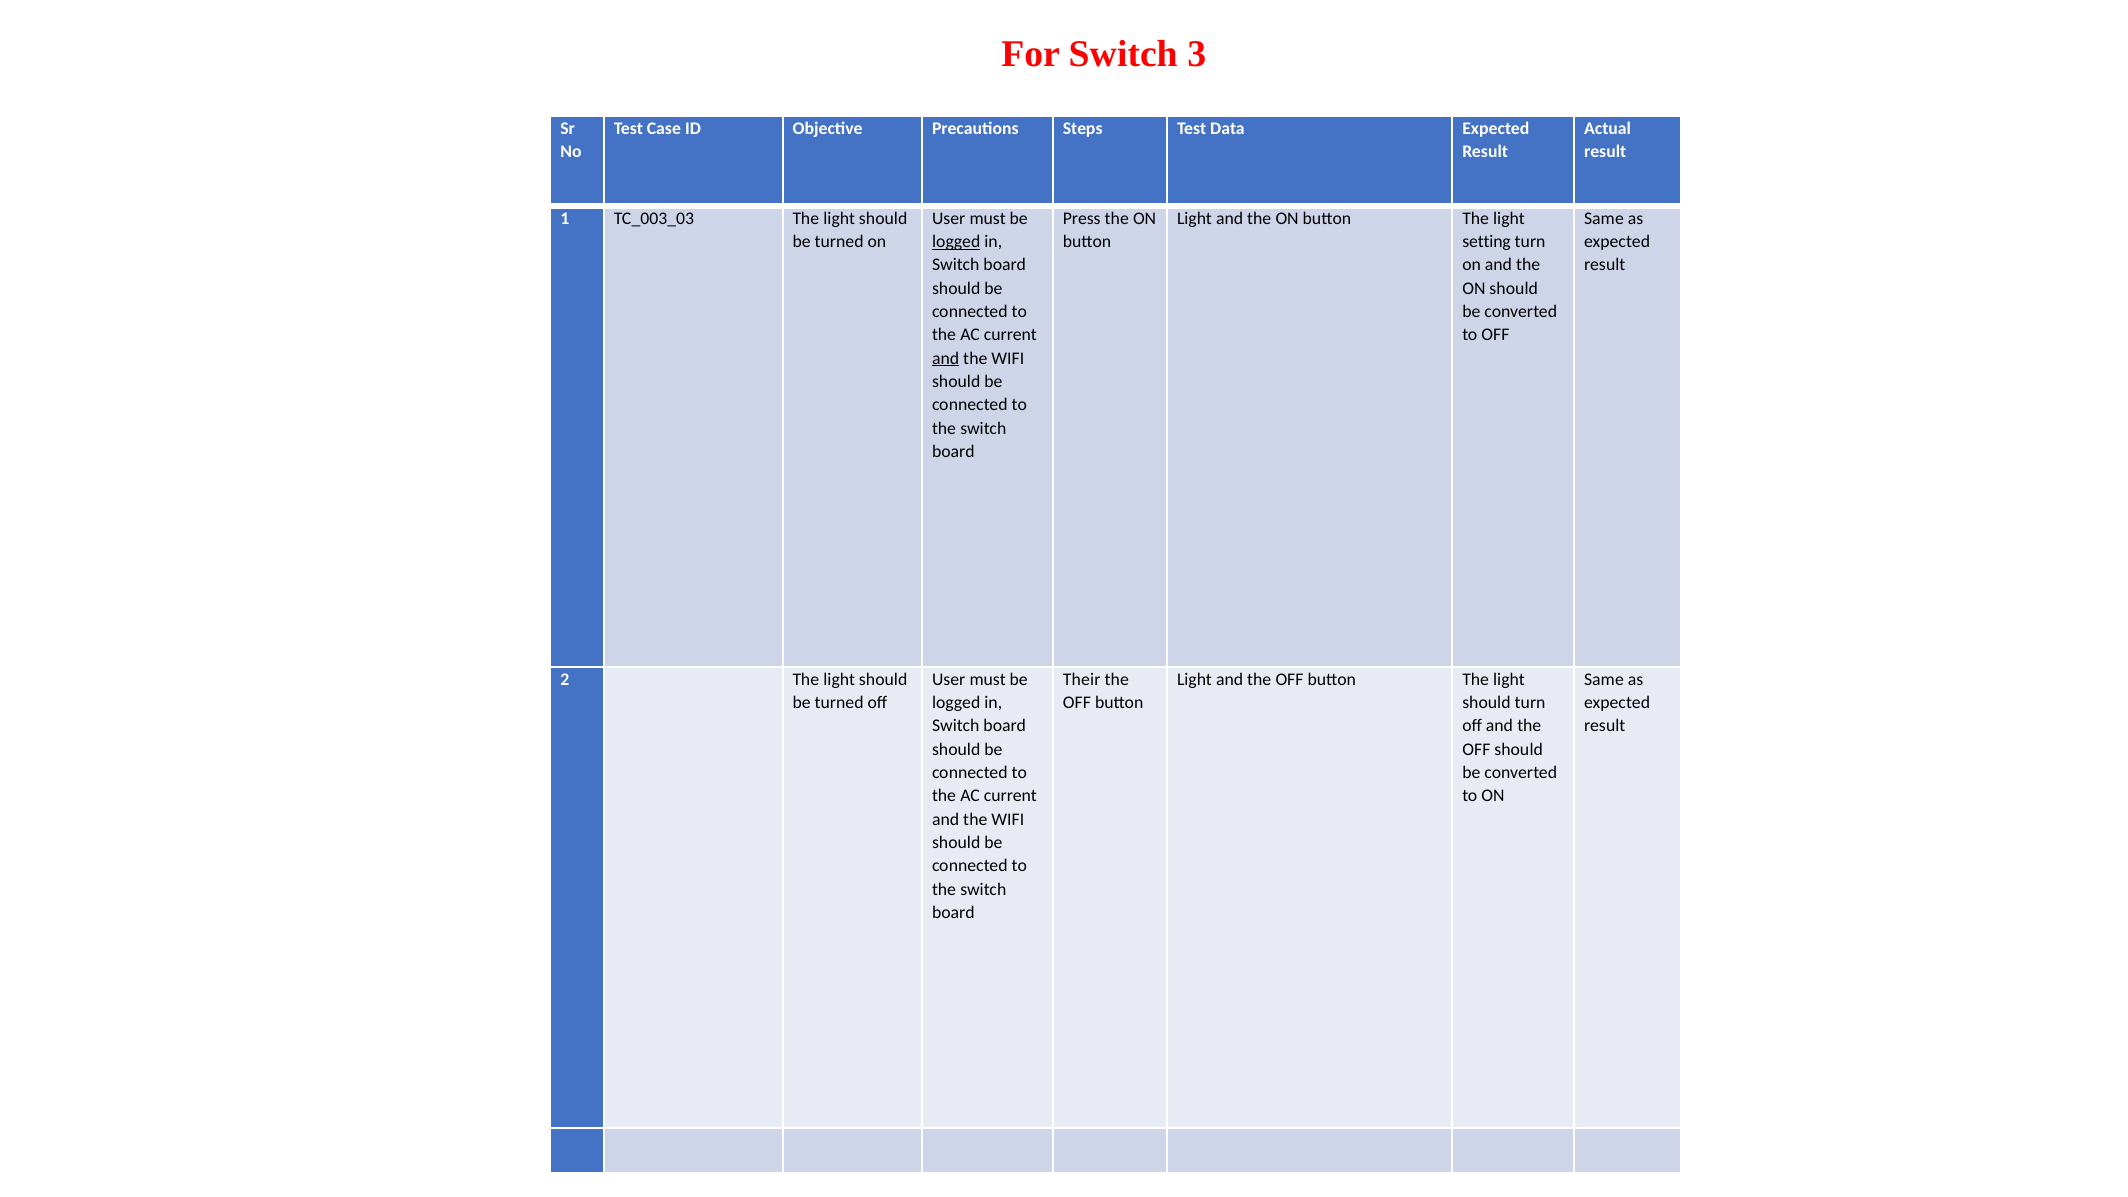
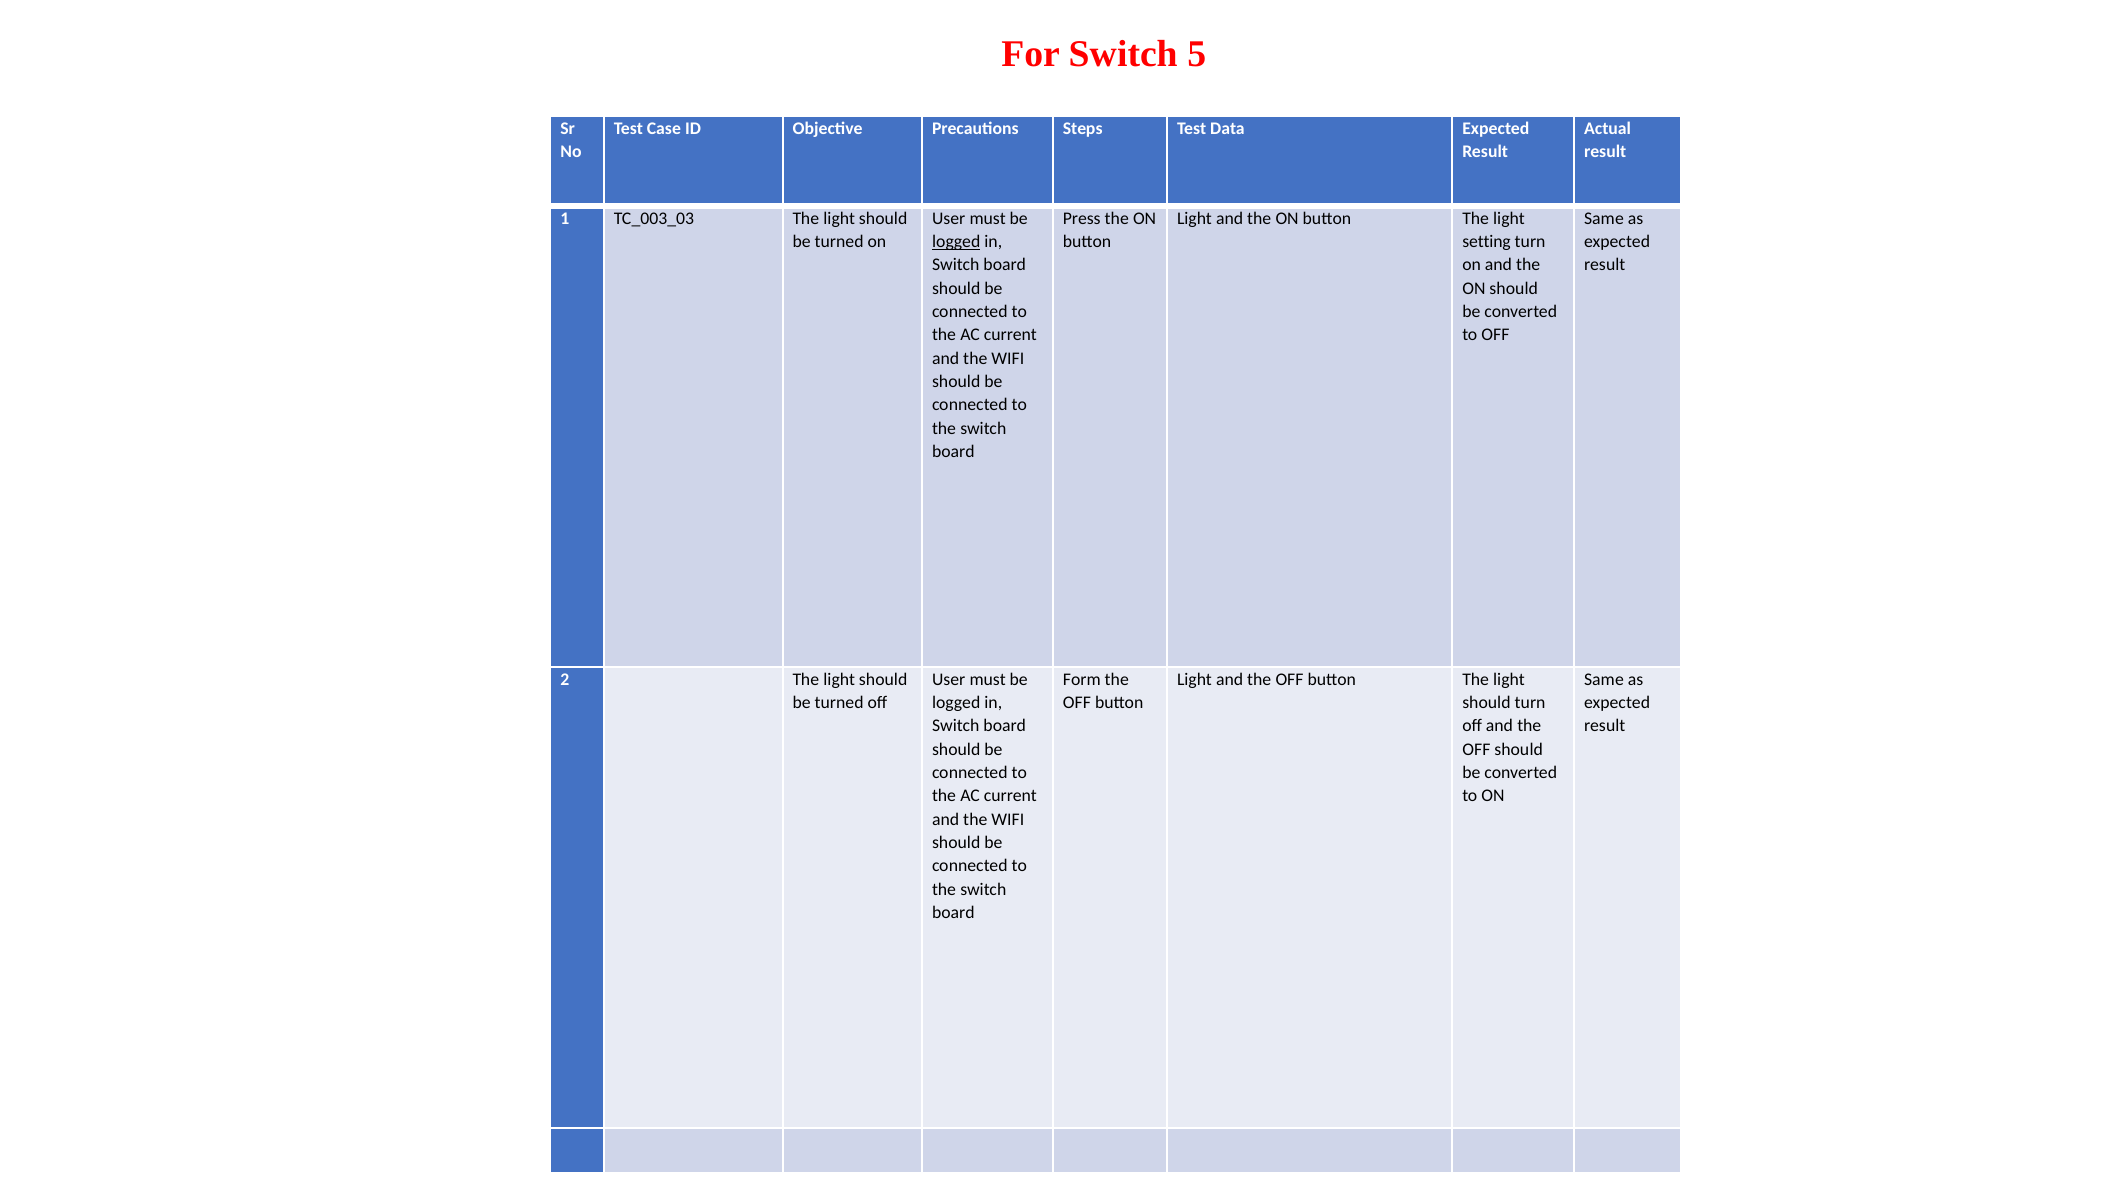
3: 3 -> 5
and at (946, 358) underline: present -> none
Their: Their -> Form
